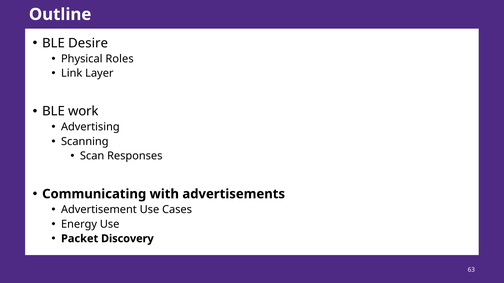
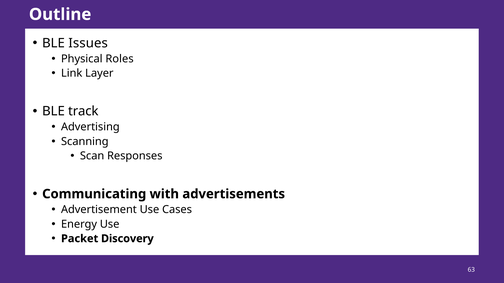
Desire: Desire -> Issues
work: work -> track
